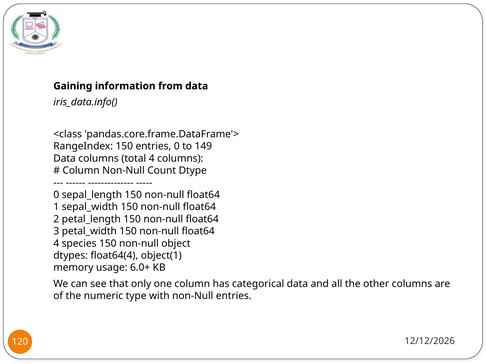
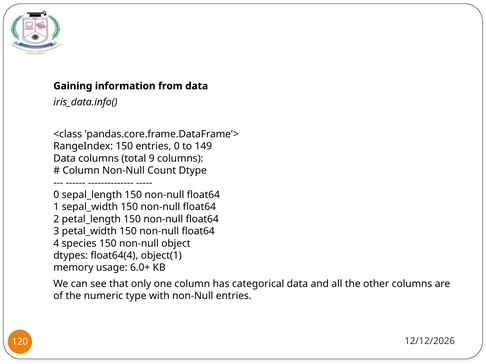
total 4: 4 -> 9
